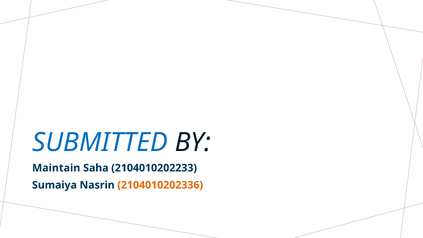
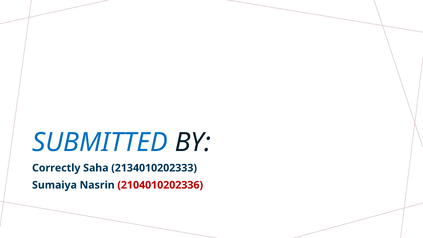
Maintain: Maintain -> Correctly
2104010202233: 2104010202233 -> 2134010202333
2104010202336 colour: orange -> red
